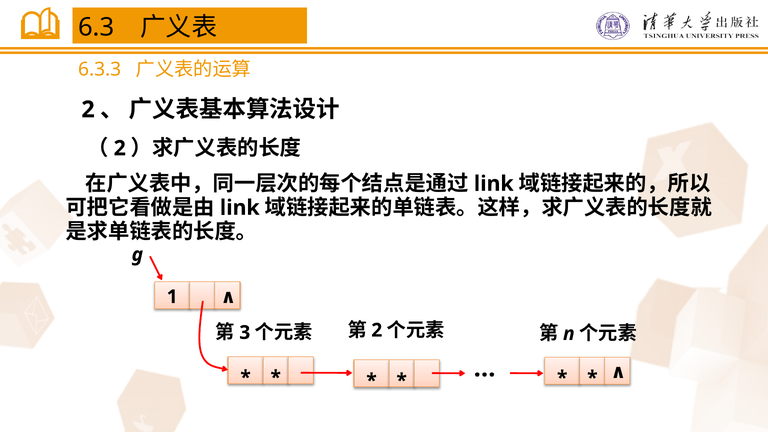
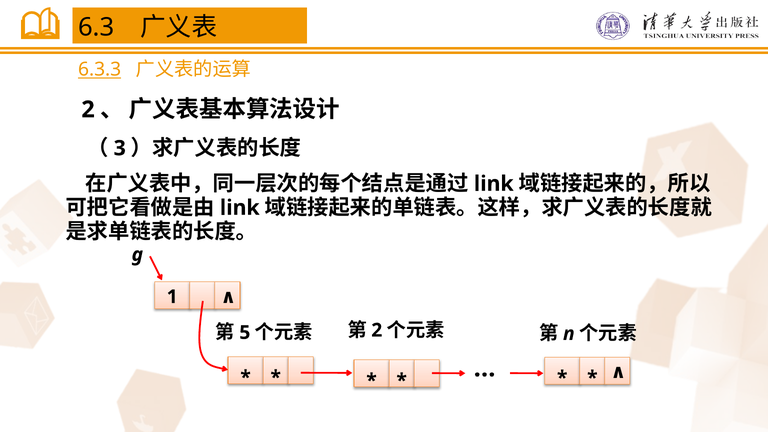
6.3.3 underline: none -> present
2 at (120, 148): 2 -> 3
3: 3 -> 5
